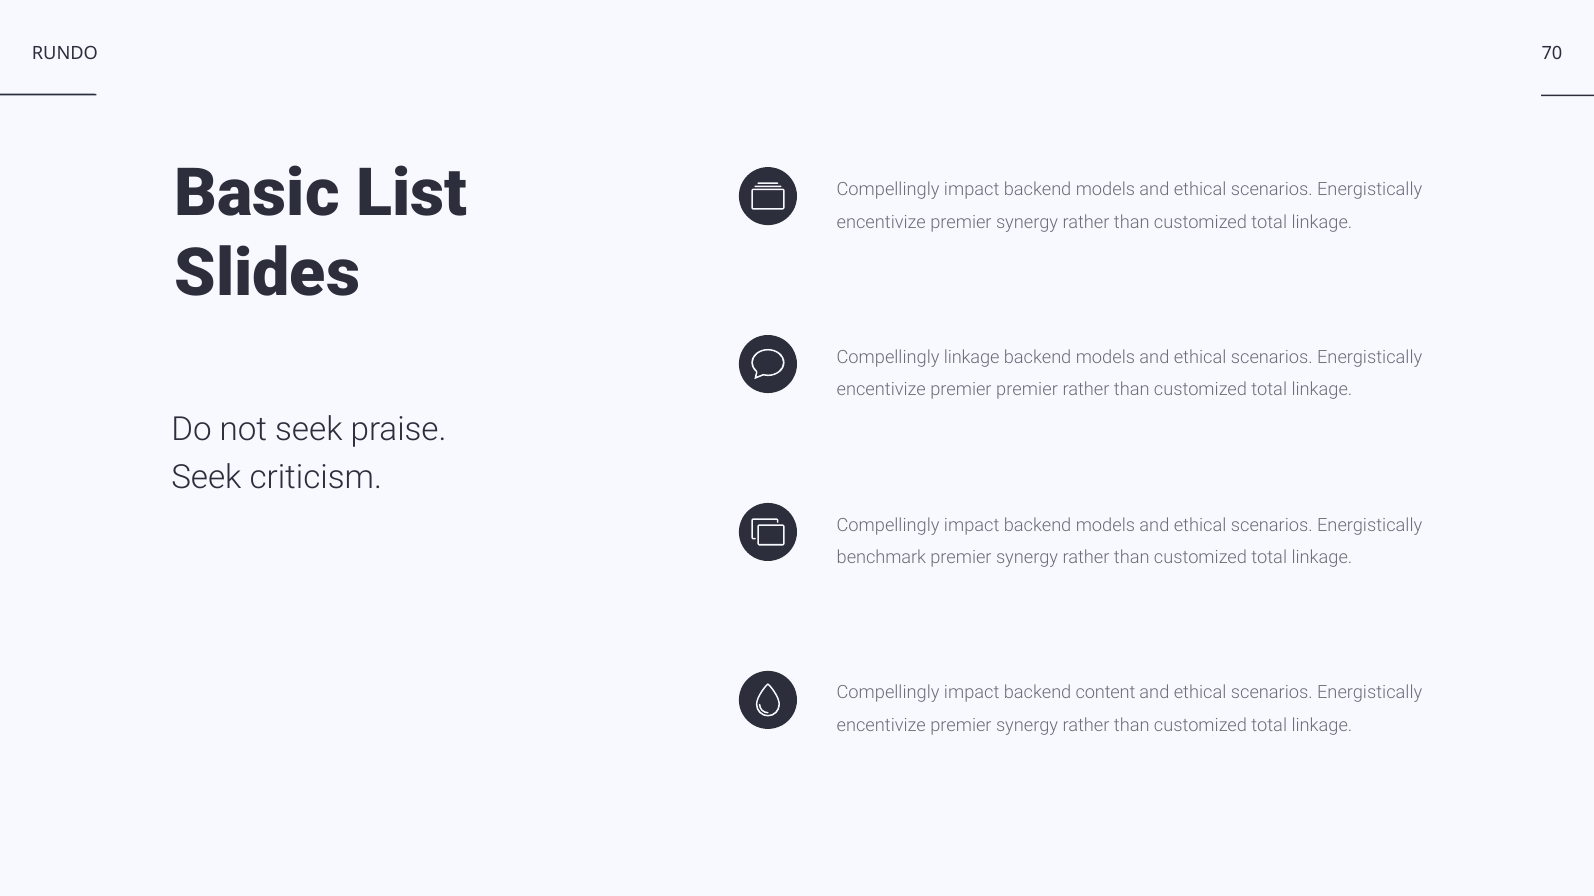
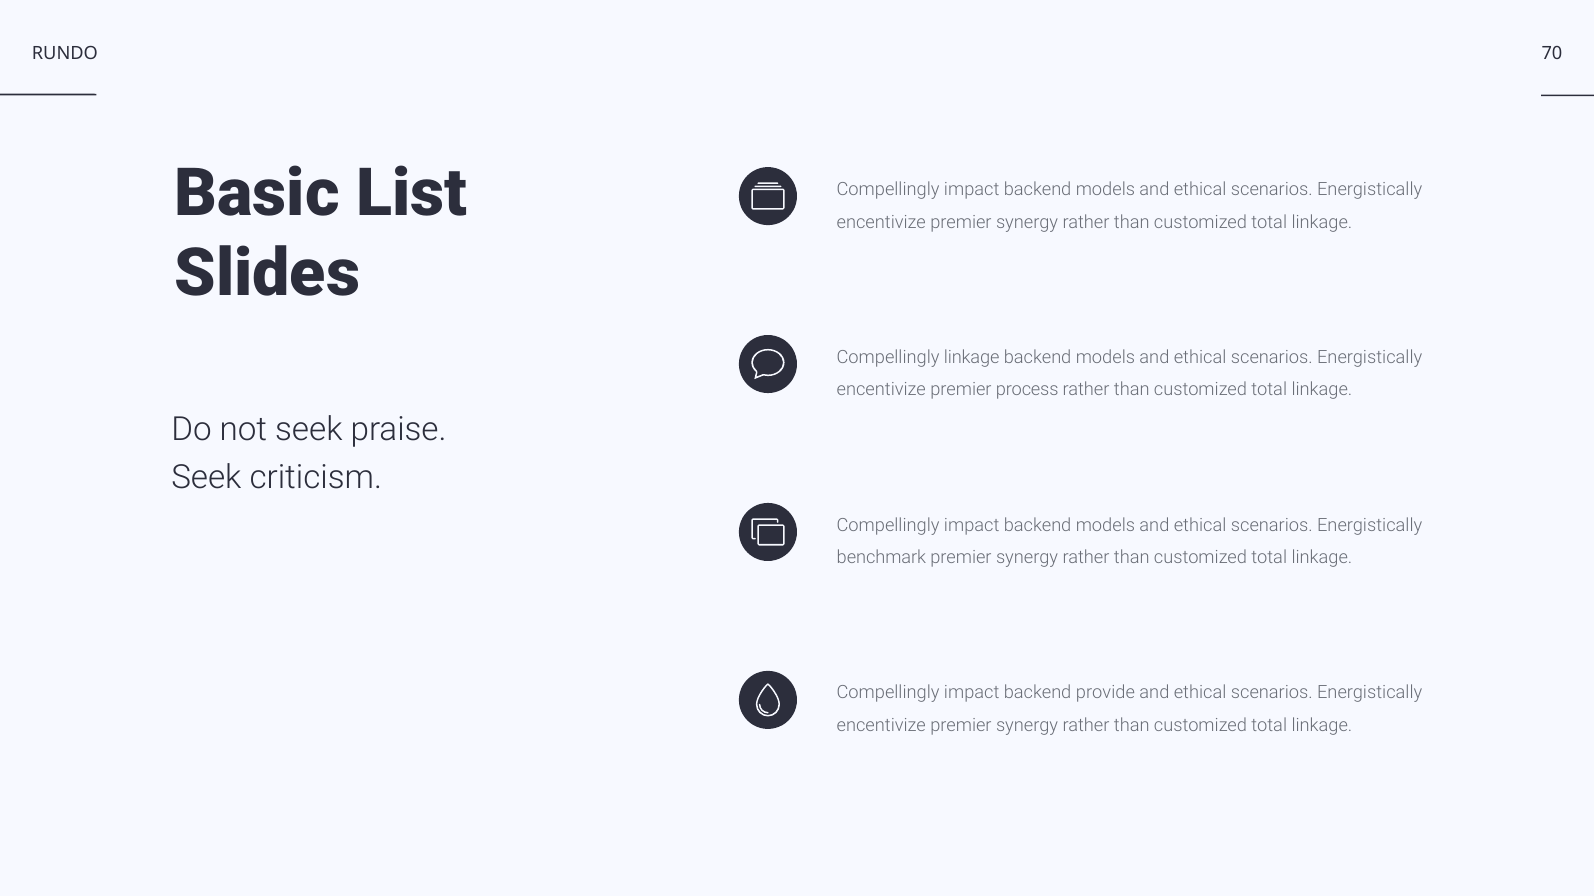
premier premier: premier -> process
content: content -> provide
